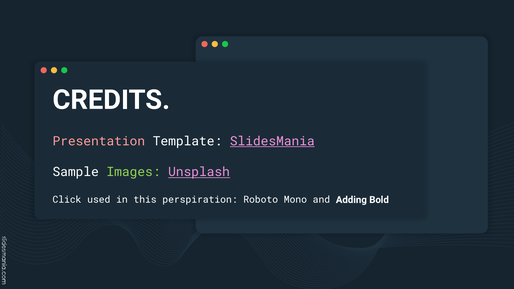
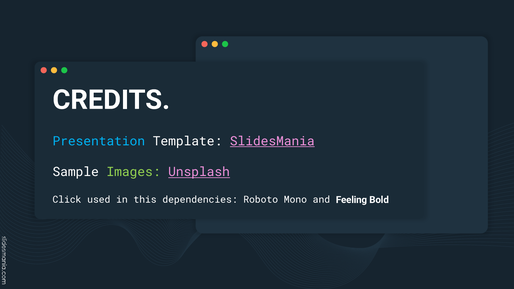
Presentation colour: pink -> light blue
perspiration: perspiration -> dependencies
Adding: Adding -> Feeling
